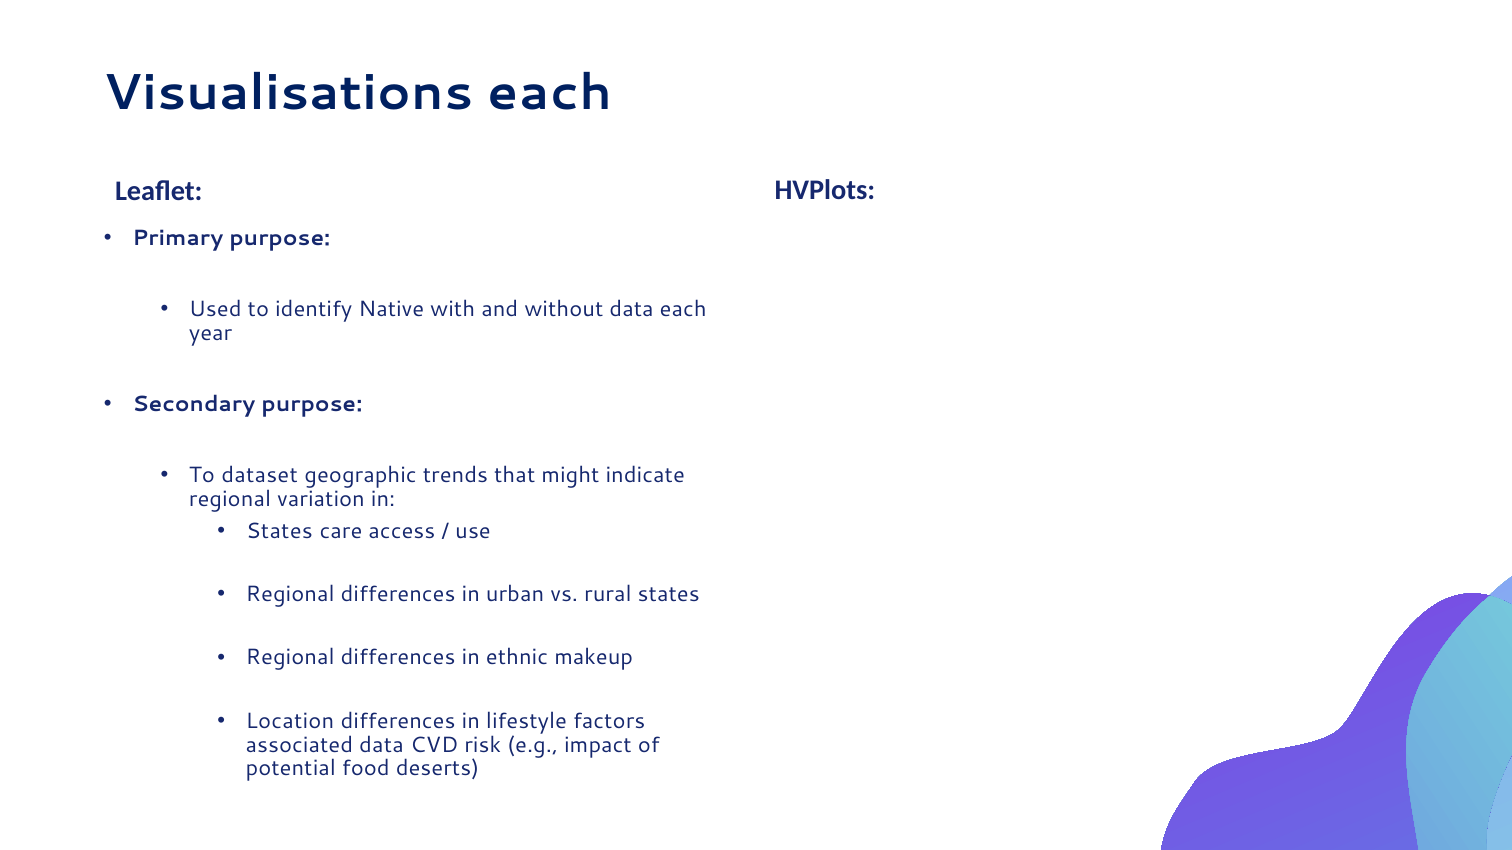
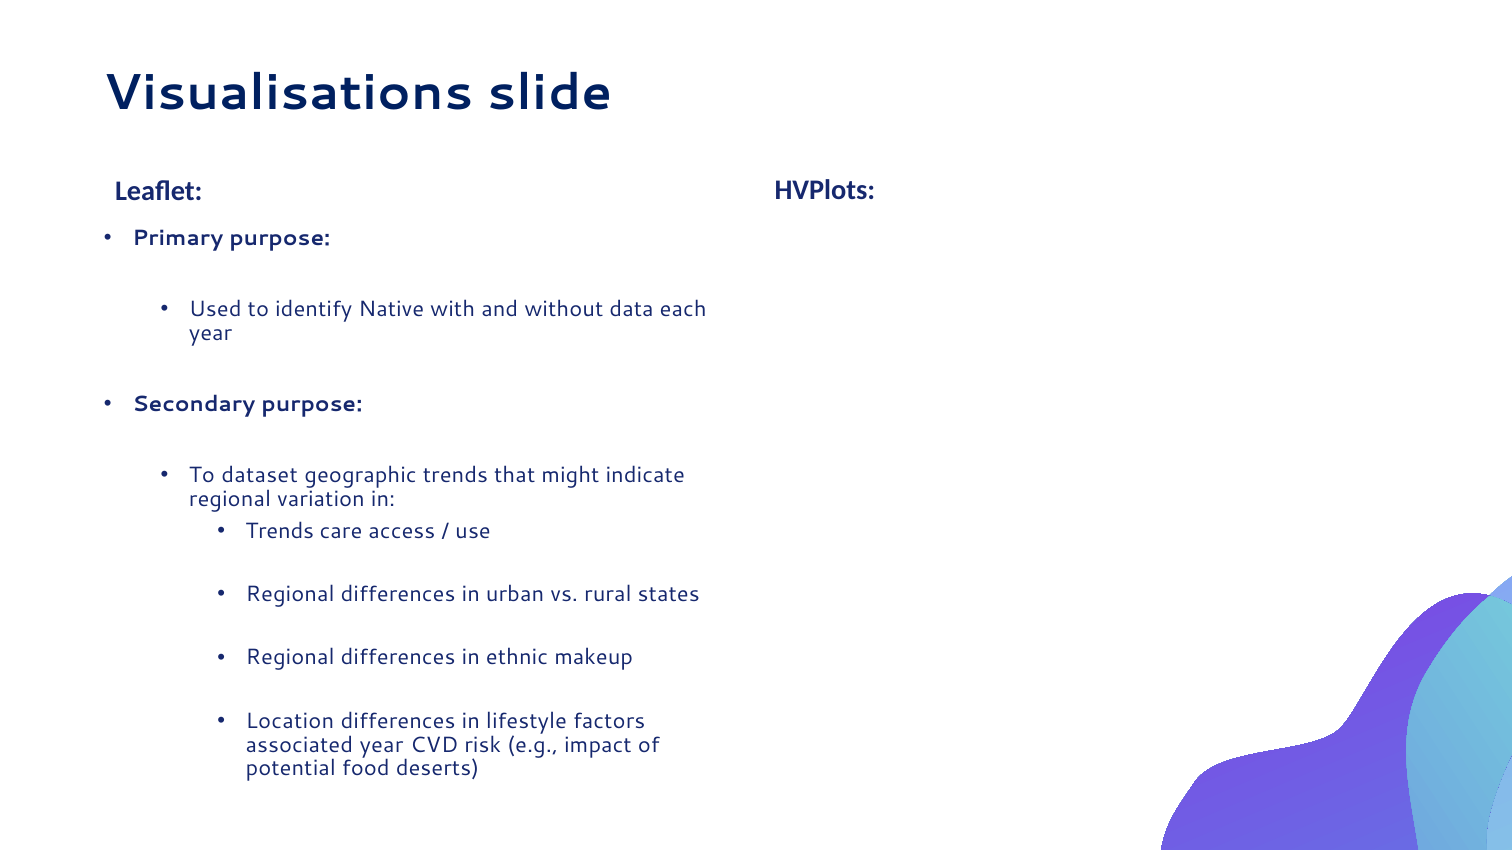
Visualisations each: each -> slide
States at (279, 531): States -> Trends
associated data: data -> year
